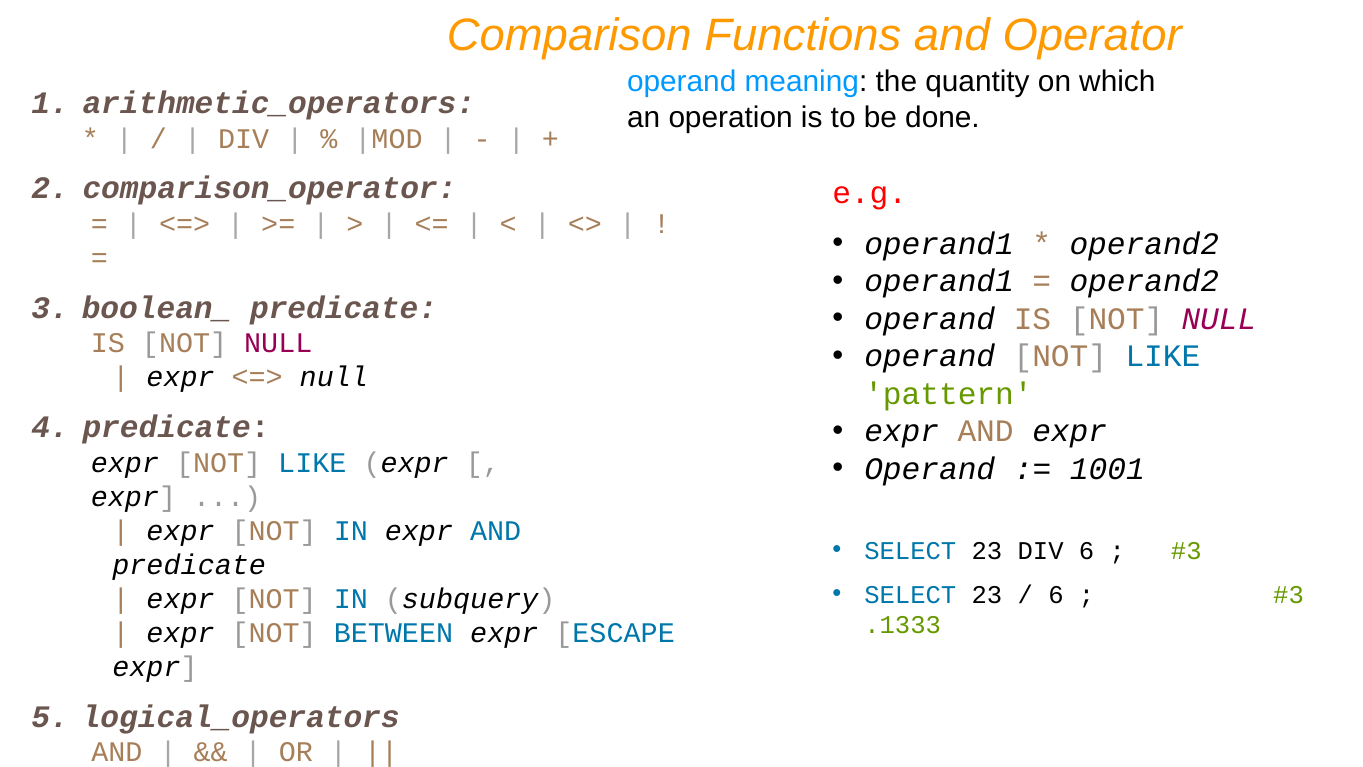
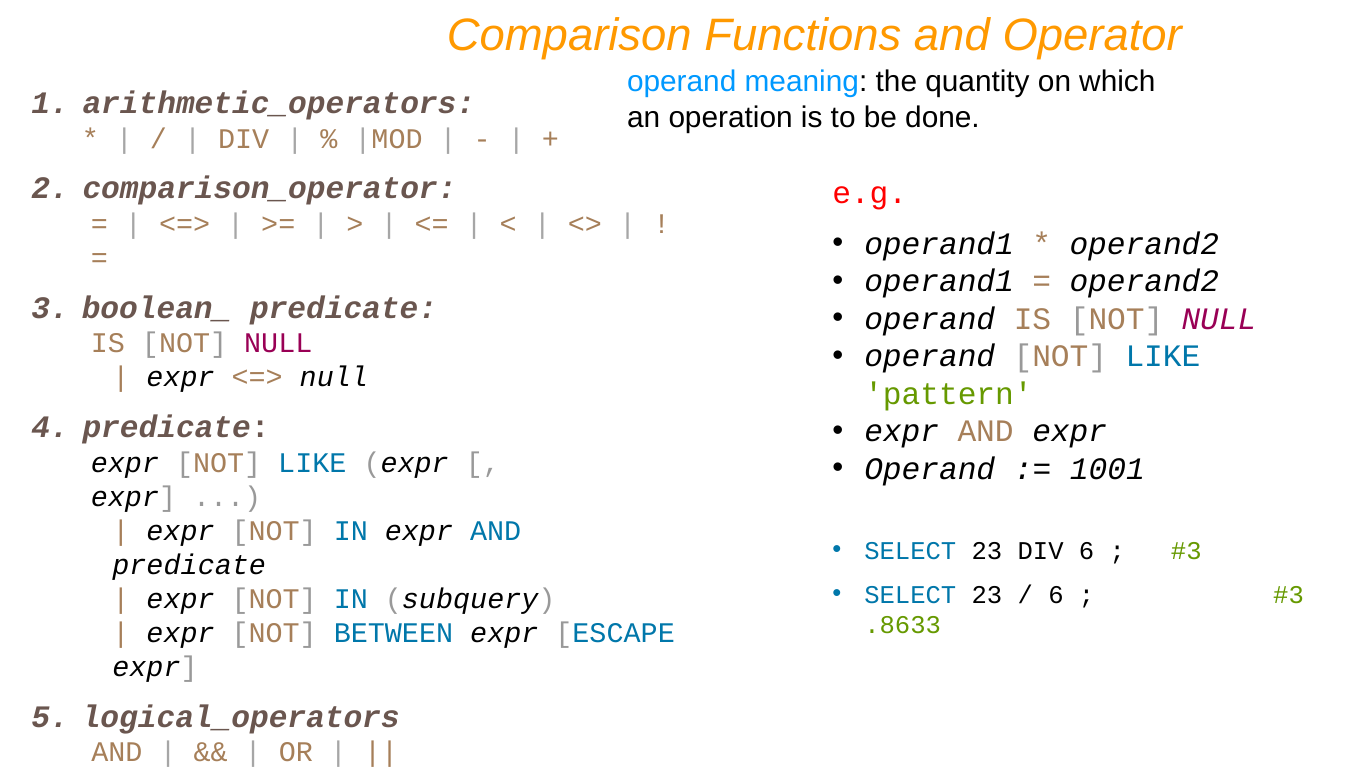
.1333: .1333 -> .8633
